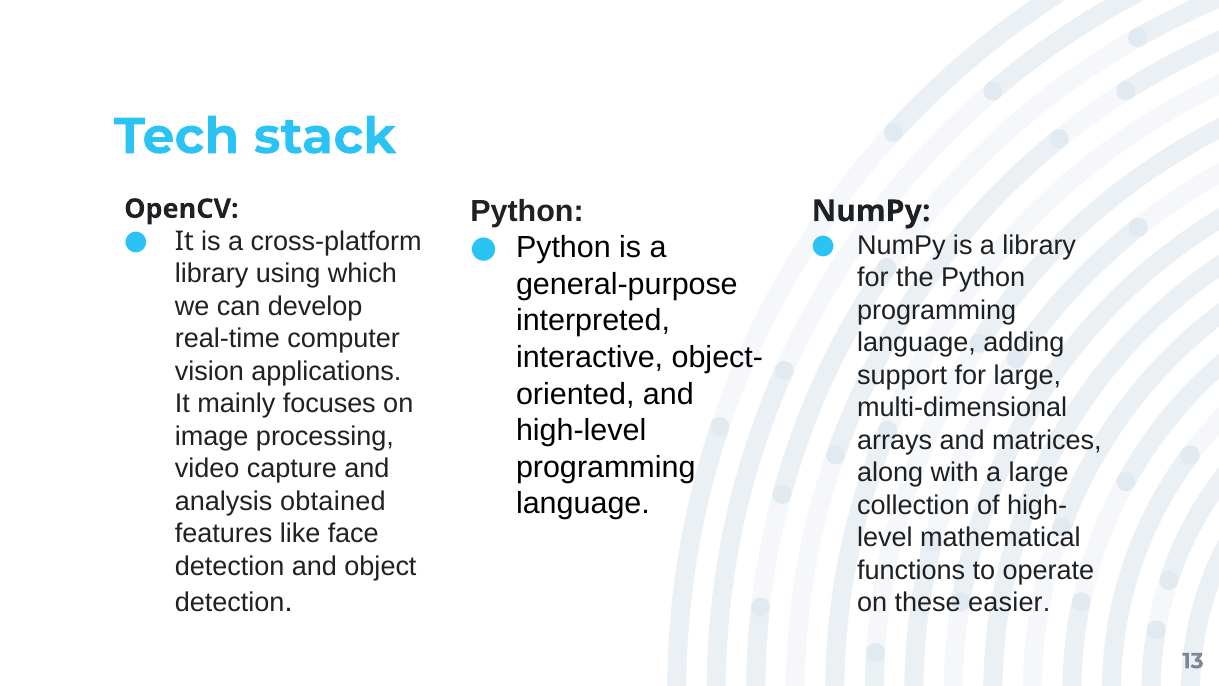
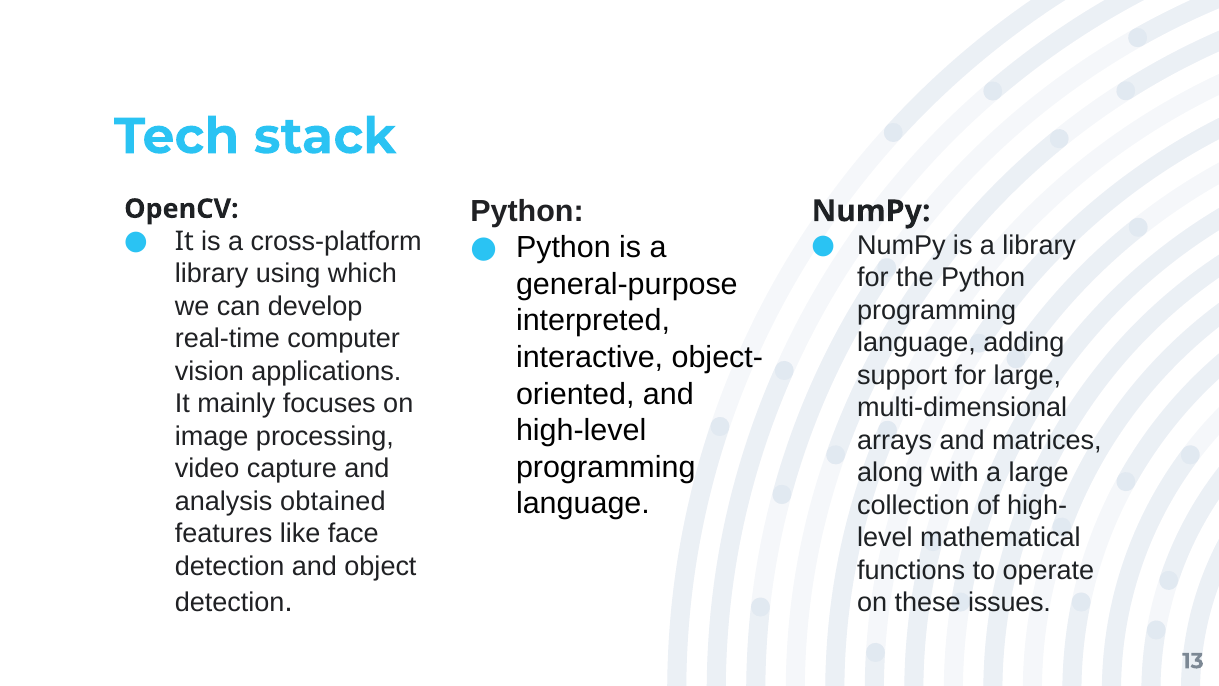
easier: easier -> issues
